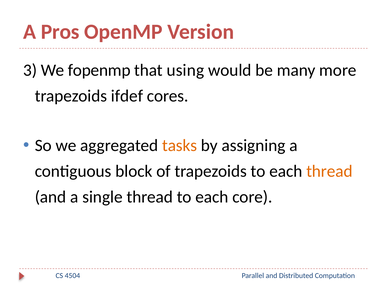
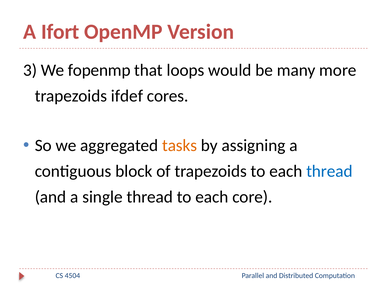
Pros: Pros -> Ifort
using: using -> loops
thread at (330, 171) colour: orange -> blue
